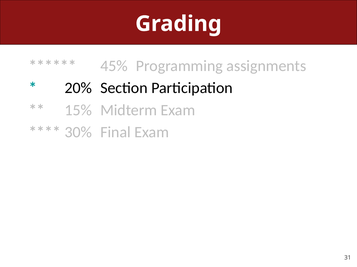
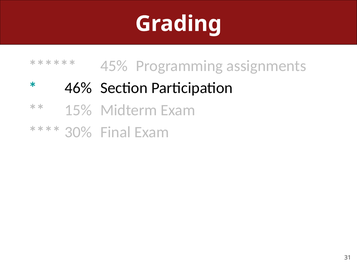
20%: 20% -> 46%
